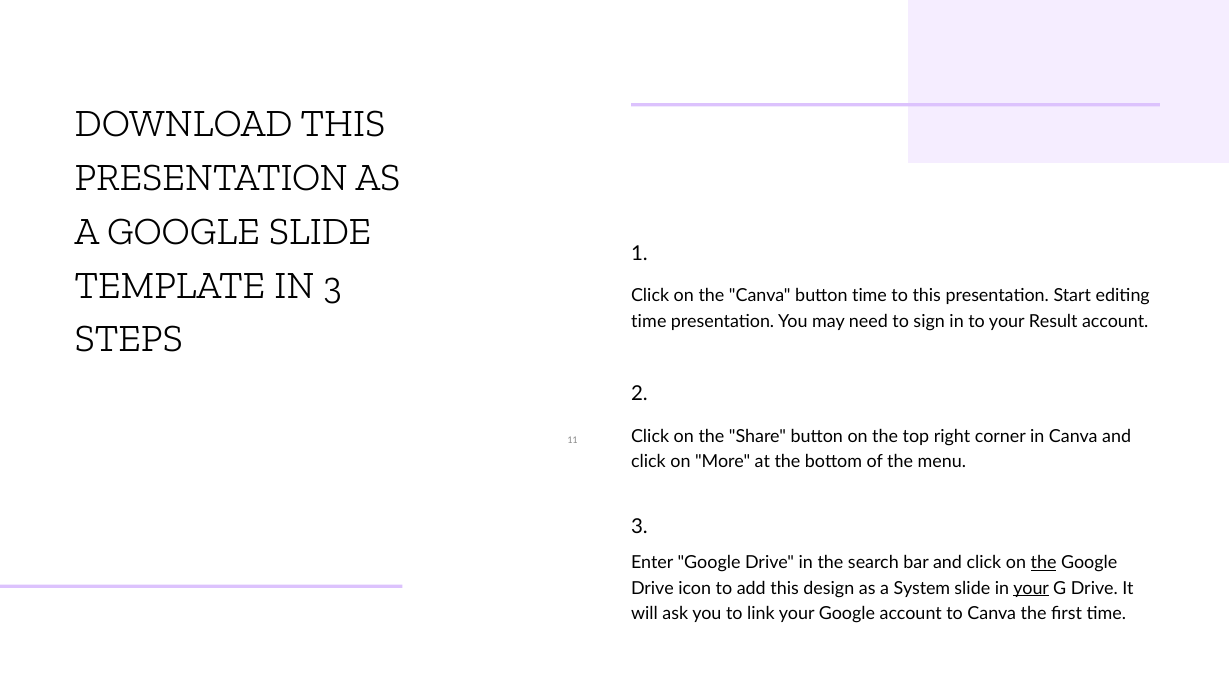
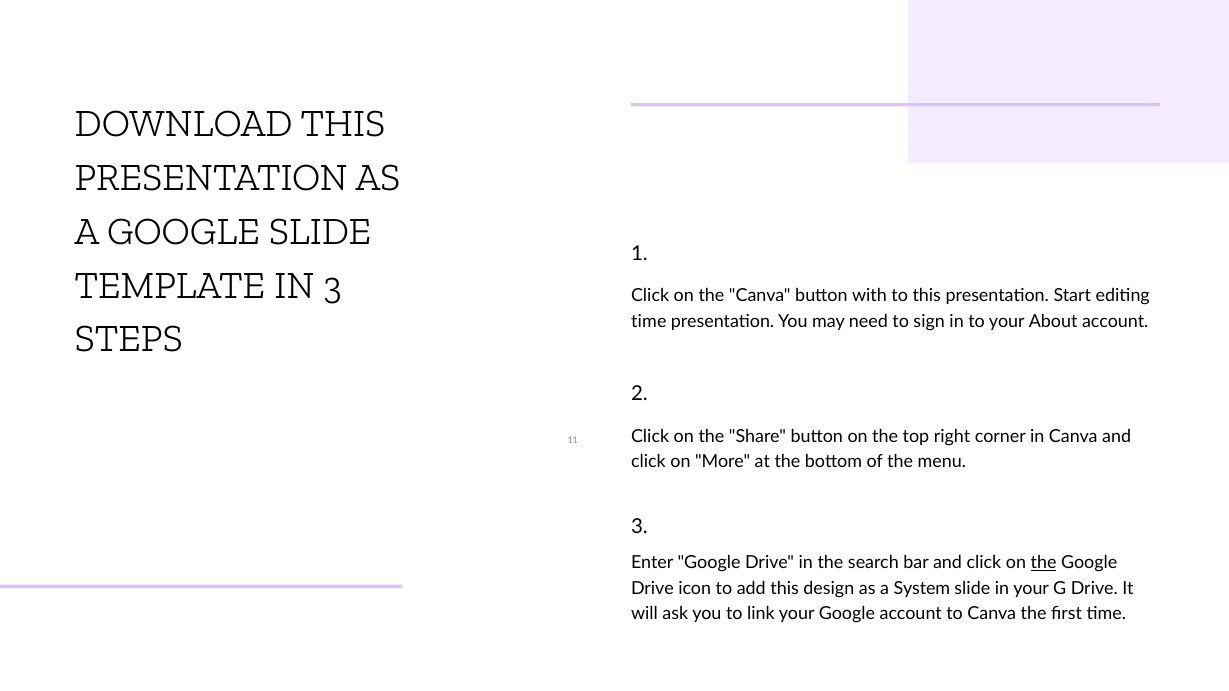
button time: time -> with
Result: Result -> About
your at (1031, 588) underline: present -> none
